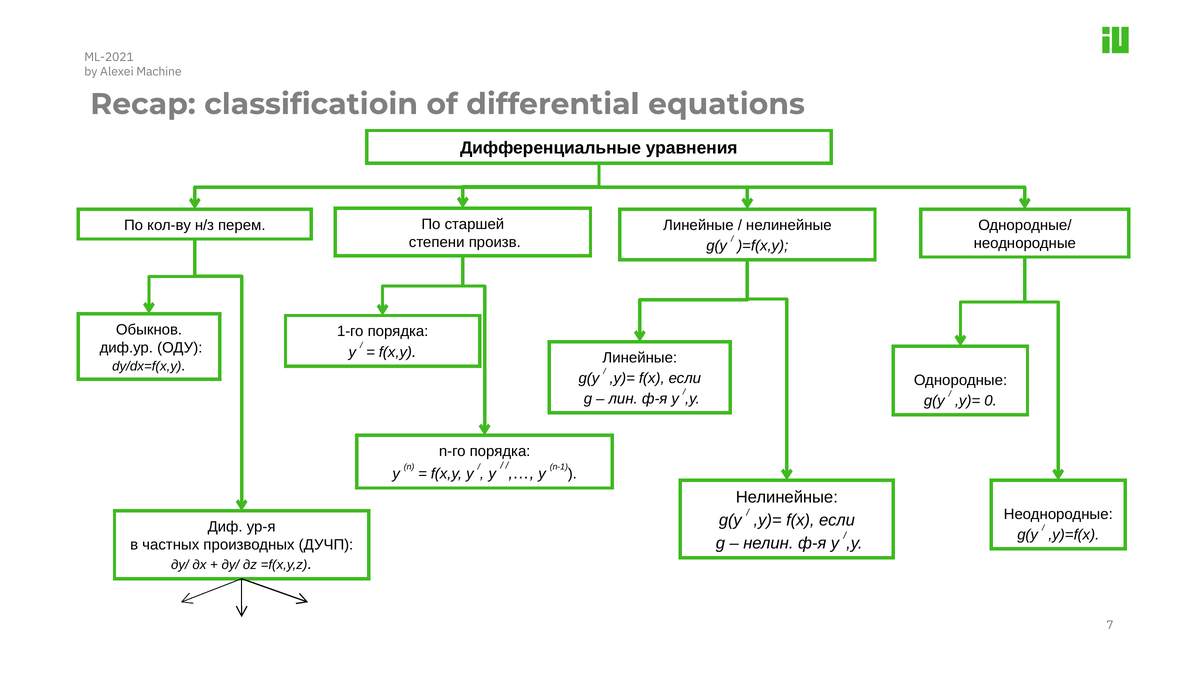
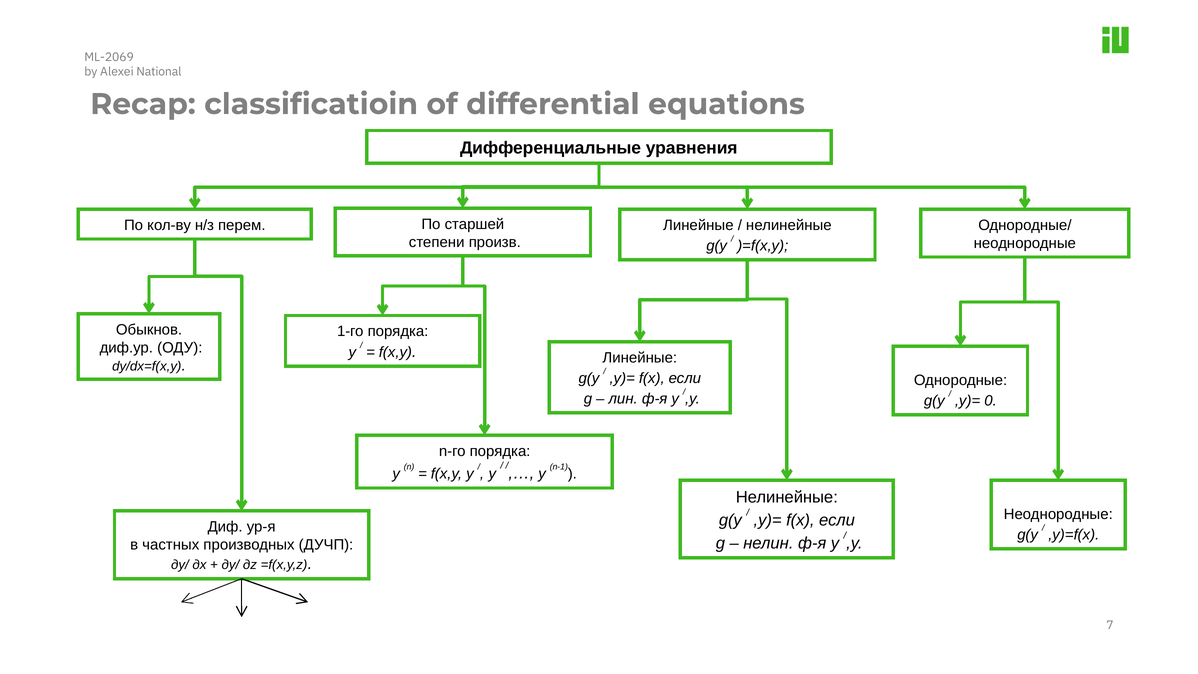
ML-2021: ML-2021 -> ML-2069
Machine: Machine -> National
